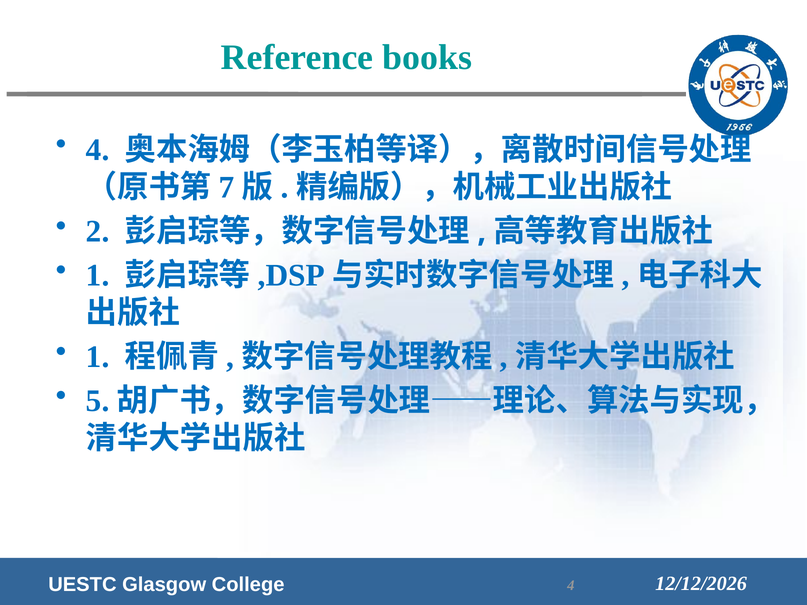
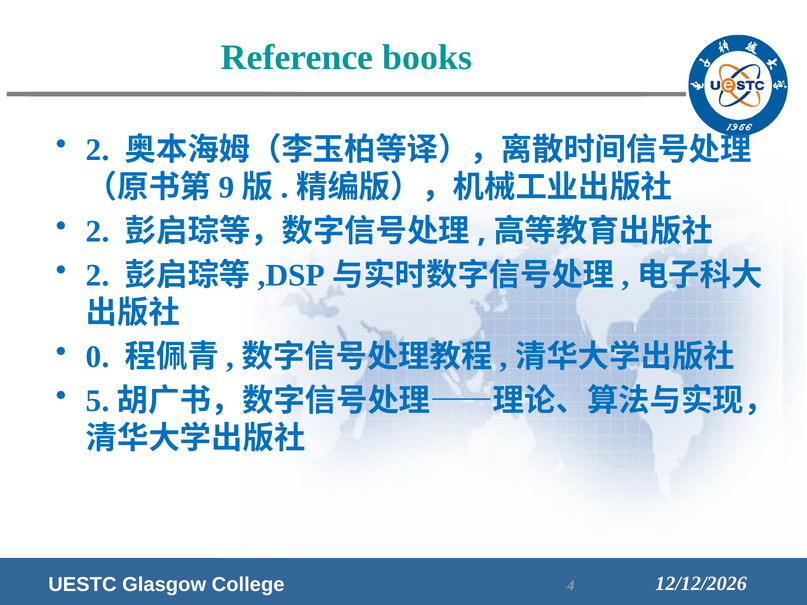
4 at (98, 150): 4 -> 2
7: 7 -> 9
1 at (98, 275): 1 -> 2
1 at (98, 357): 1 -> 0
